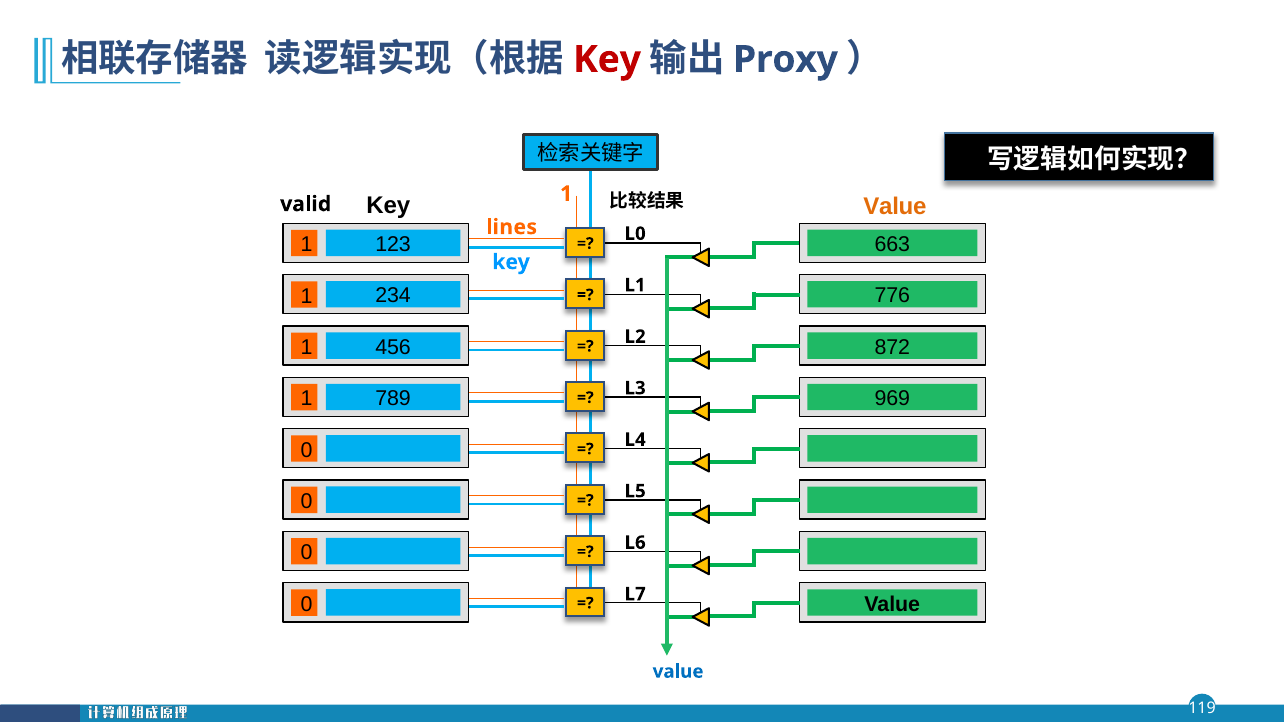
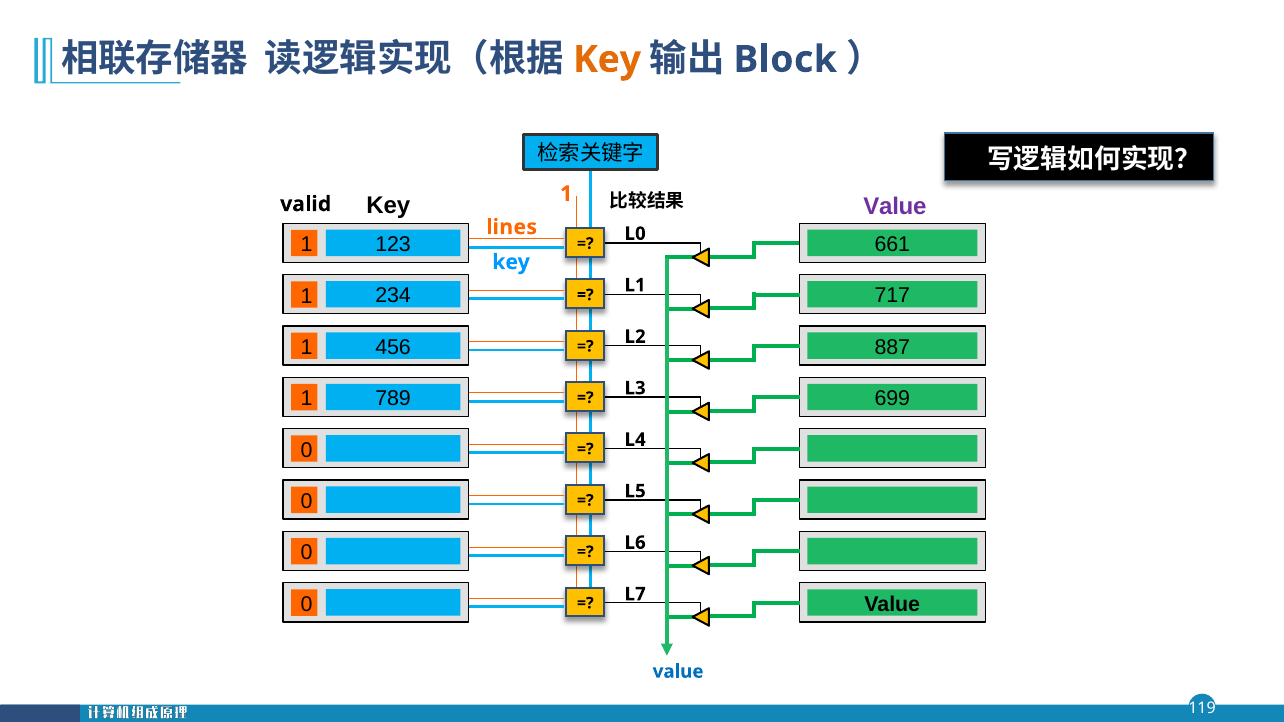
Key at (607, 59) colour: red -> orange
Proxy: Proxy -> Block
Value at (895, 207) colour: orange -> purple
663: 663 -> 661
776: 776 -> 717
872: 872 -> 887
969: 969 -> 699
